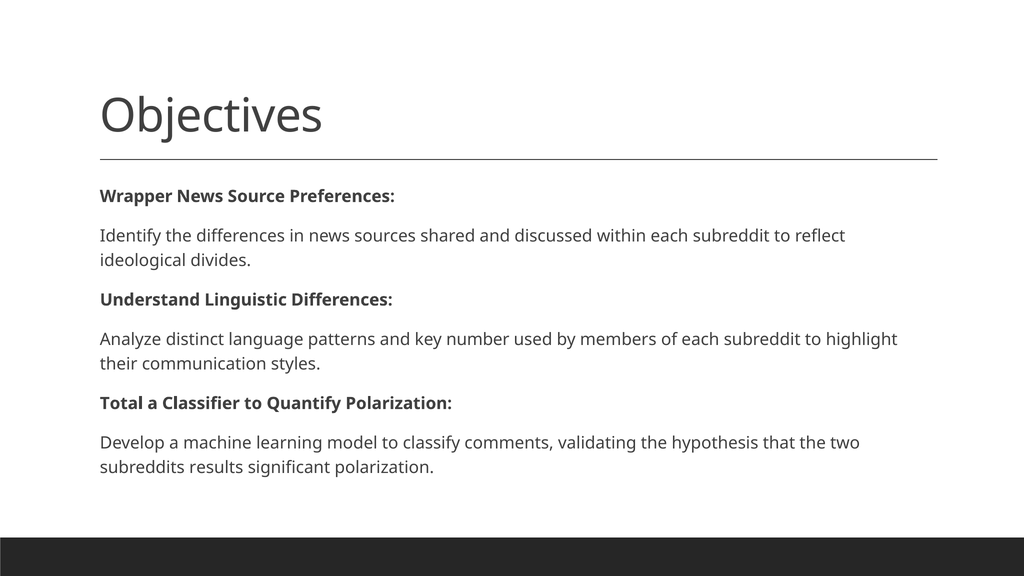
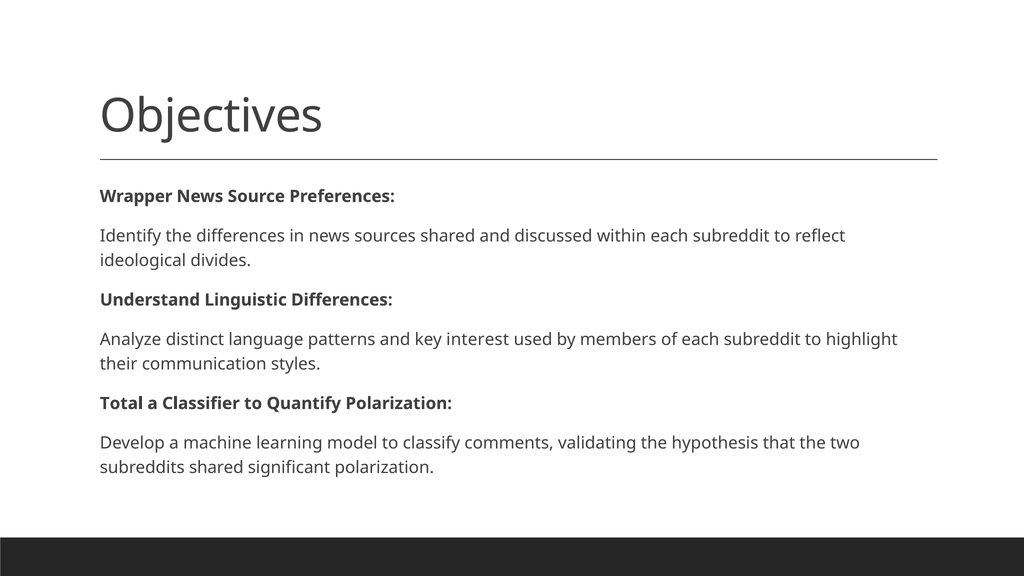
number: number -> interest
subreddits results: results -> shared
